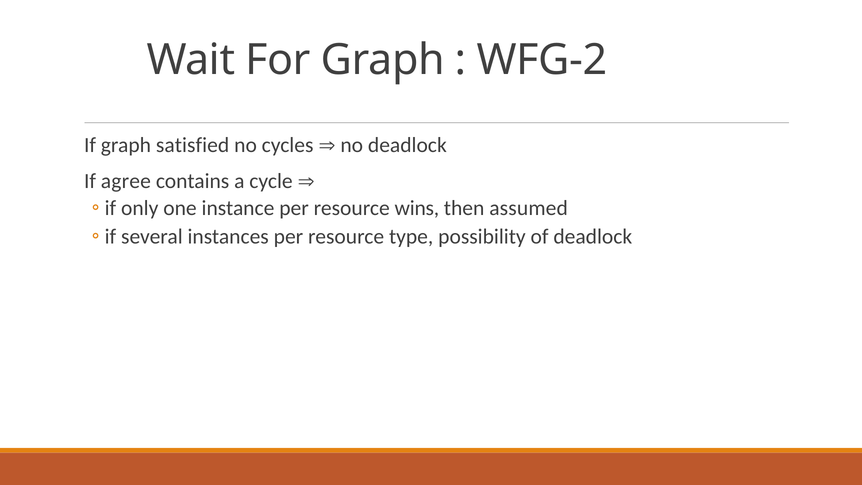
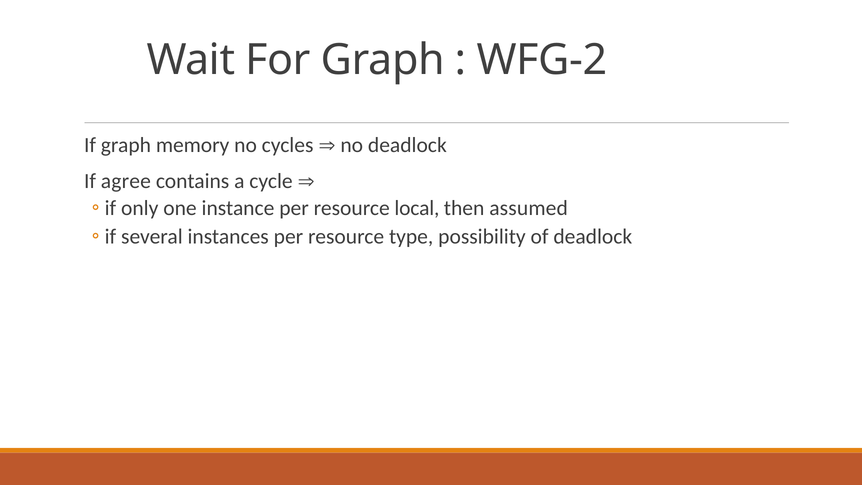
satisfied: satisfied -> memory
wins: wins -> local
